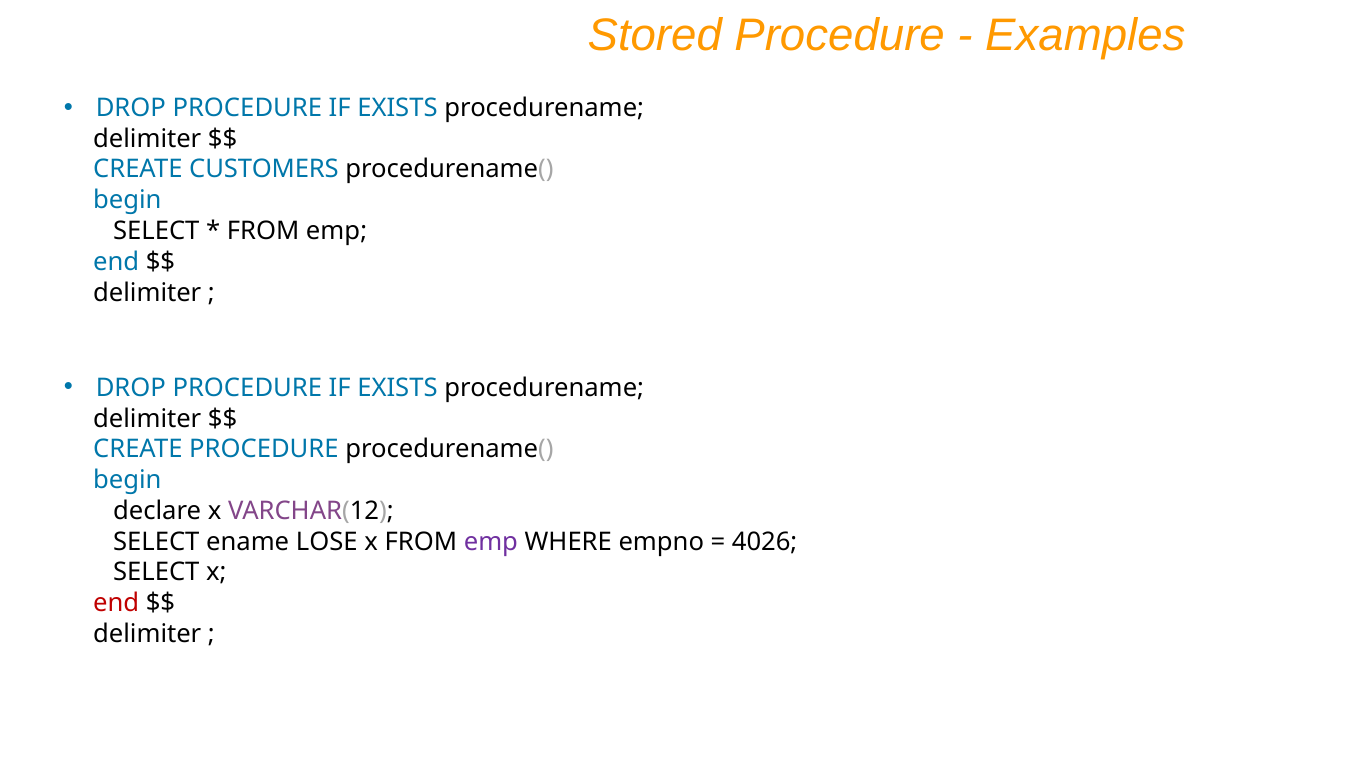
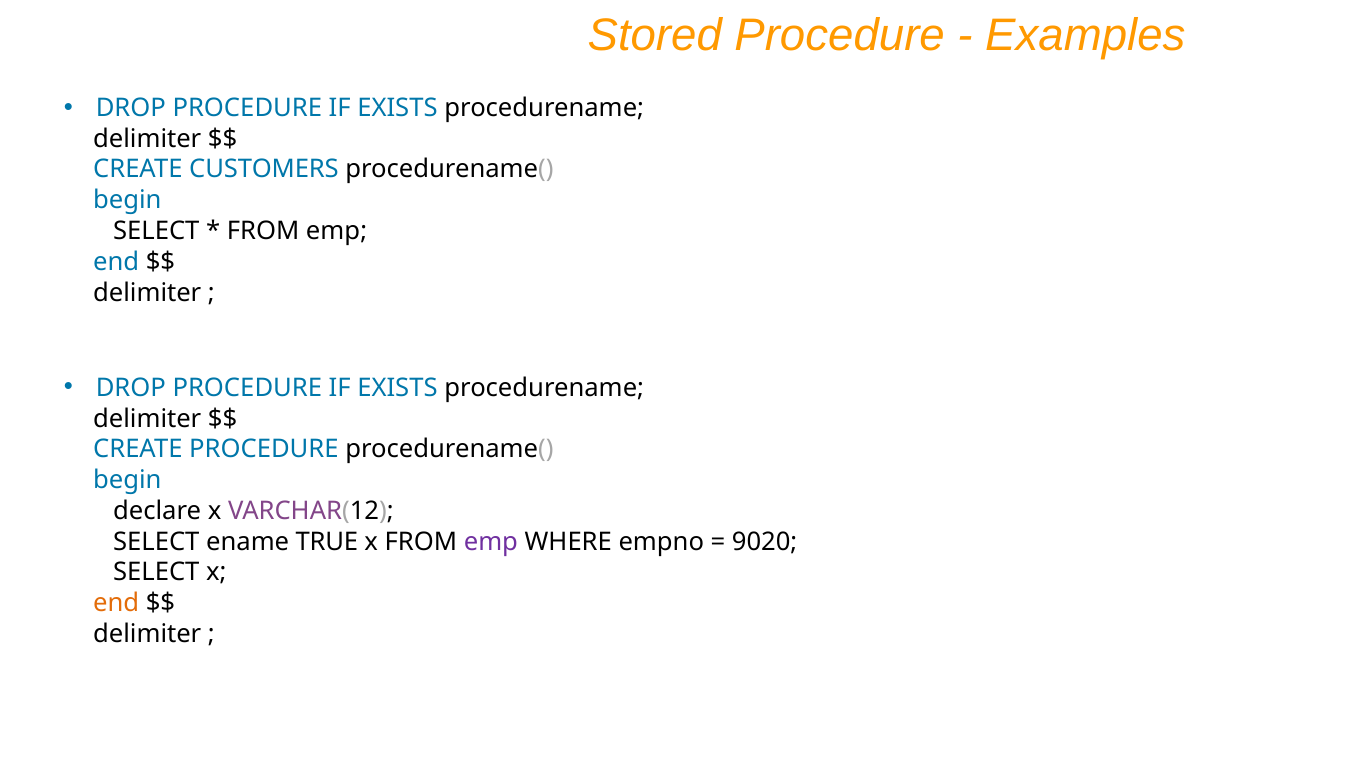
LOSE: LOSE -> TRUE
4026: 4026 -> 9020
end at (116, 603) colour: red -> orange
